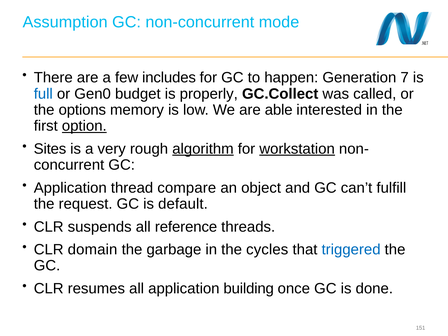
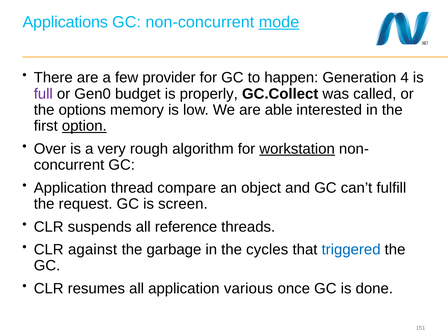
Assumption: Assumption -> Applications
mode underline: none -> present
includes: includes -> provider
7: 7 -> 4
full colour: blue -> purple
Sites: Sites -> Over
algorithm underline: present -> none
default: default -> screen
domain: domain -> against
building: building -> various
